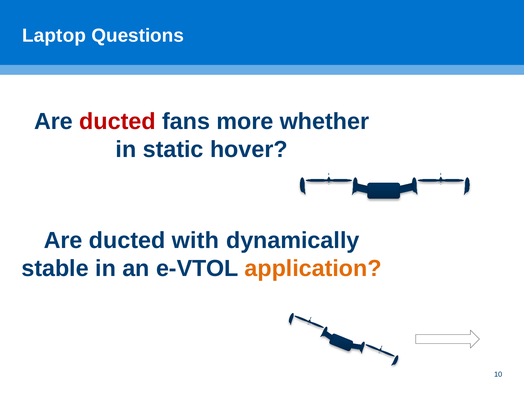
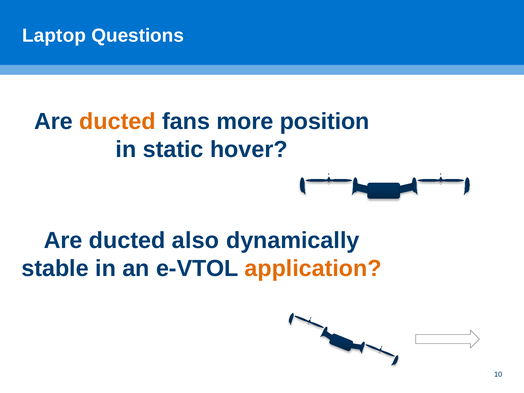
ducted at (117, 122) colour: red -> orange
whether: whether -> position
with: with -> also
